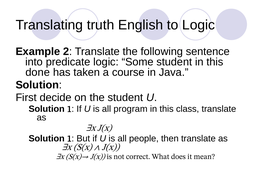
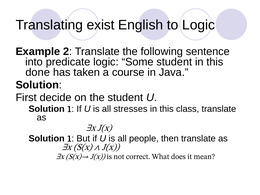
truth: truth -> exist
program: program -> stresses
